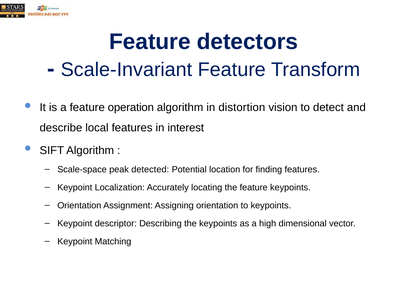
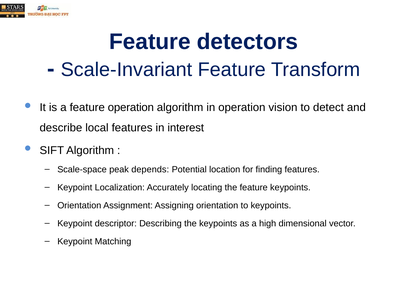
in distortion: distortion -> operation
detected: detected -> depends
